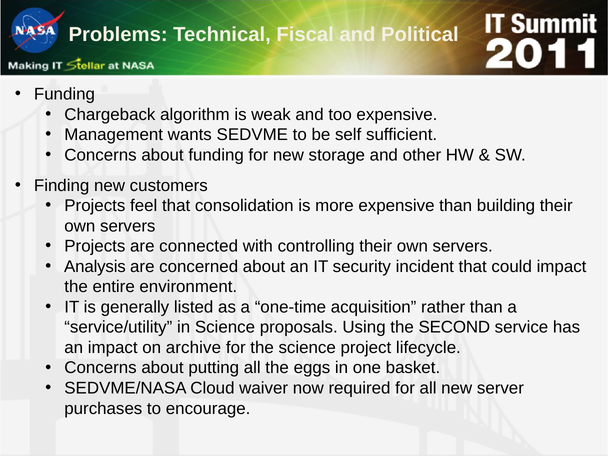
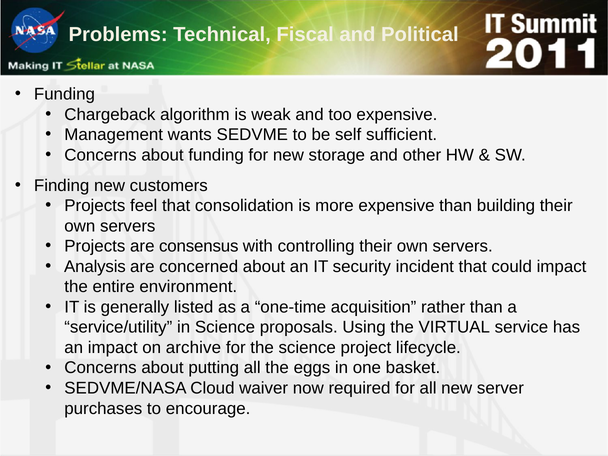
connected: connected -> consensus
SECOND: SECOND -> VIRTUAL
